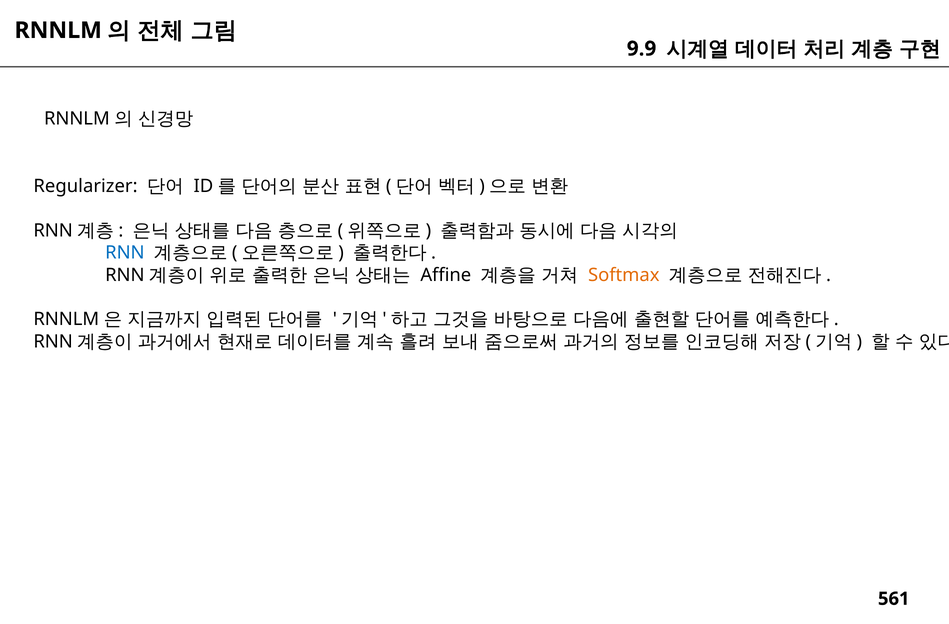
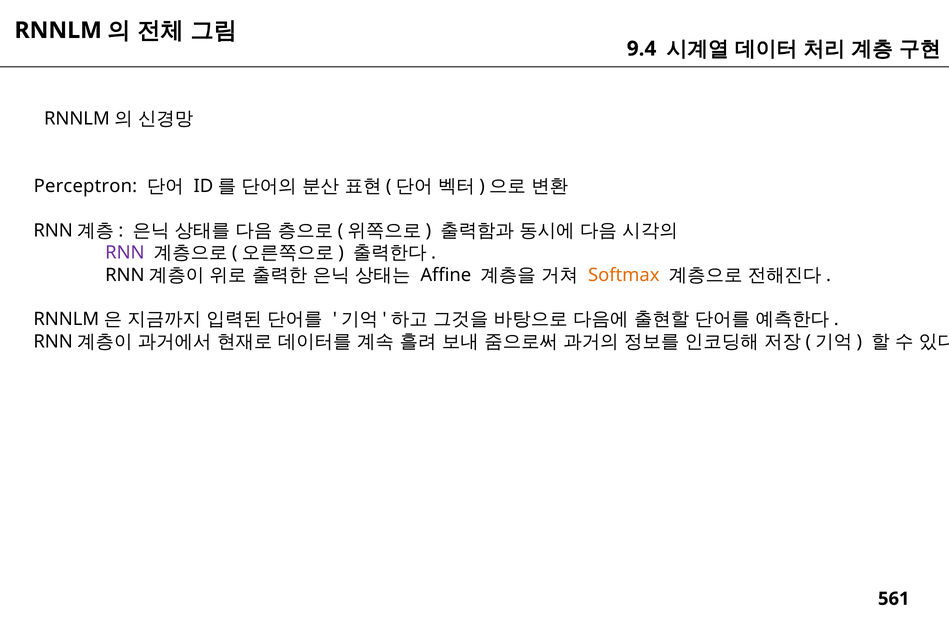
9.9: 9.9 -> 9.4
Regularizer: Regularizer -> Perceptron
RNN colour: blue -> purple
